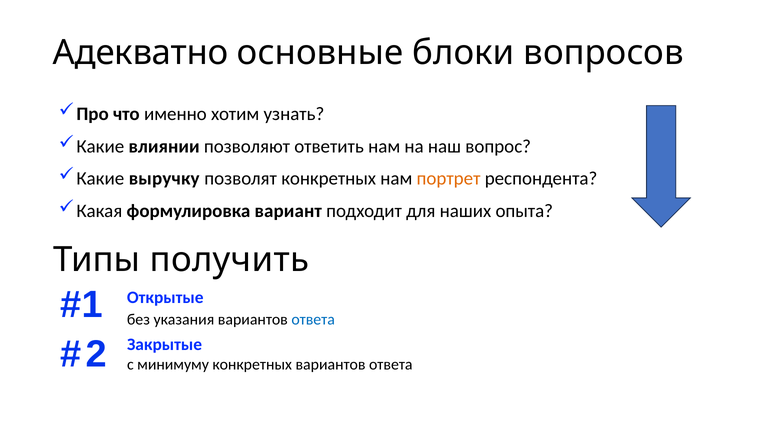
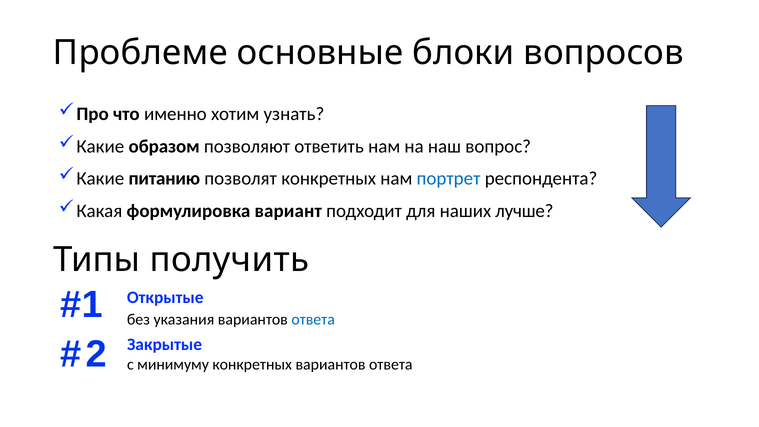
Адекватно: Адекватно -> Проблеме
влиянии: влиянии -> образом
выручку: выручку -> питанию
портрет colour: orange -> blue
опыта: опыта -> лучше
